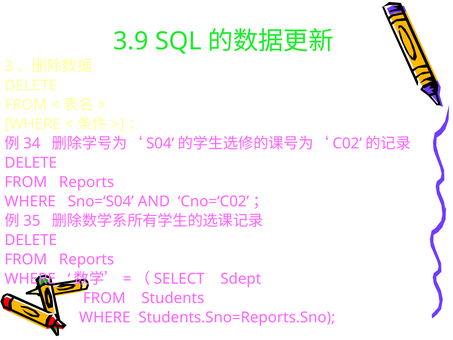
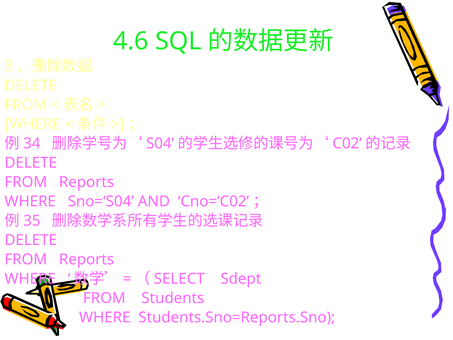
3.9: 3.9 -> 4.6
